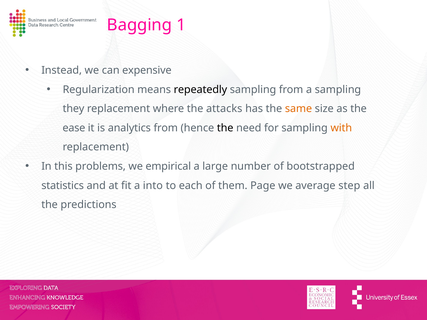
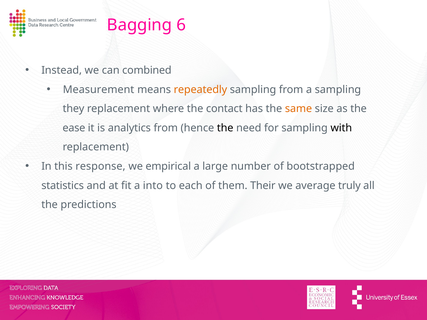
1: 1 -> 6
expensive: expensive -> combined
Regularization: Regularization -> Measurement
repeatedly colour: black -> orange
attacks: attacks -> contact
with colour: orange -> black
problems: problems -> response
Page: Page -> Their
step: step -> truly
